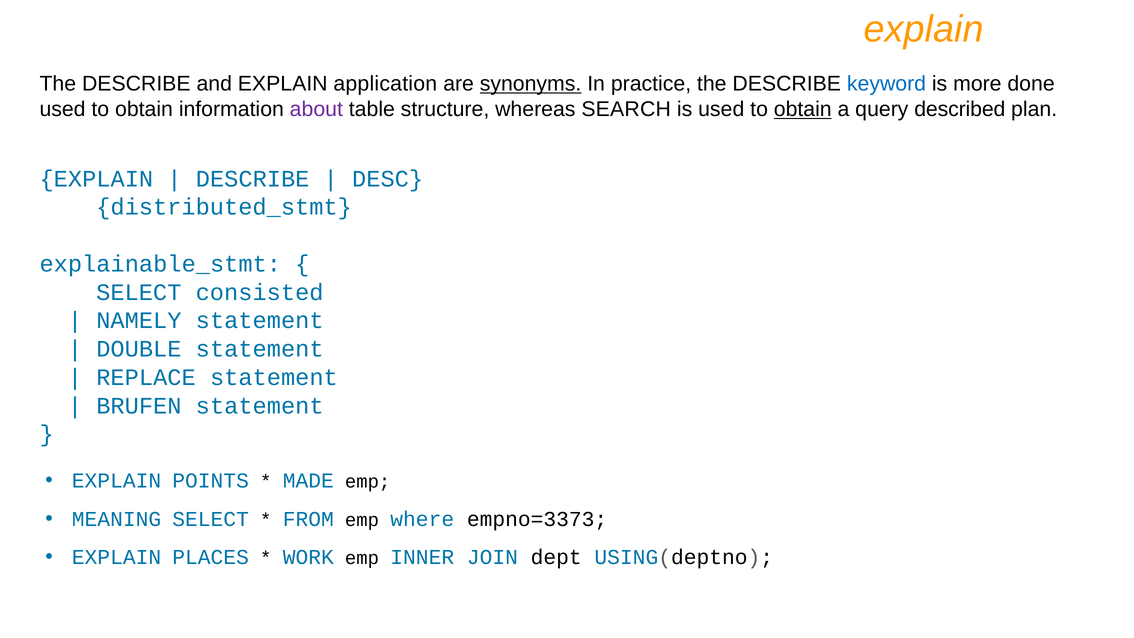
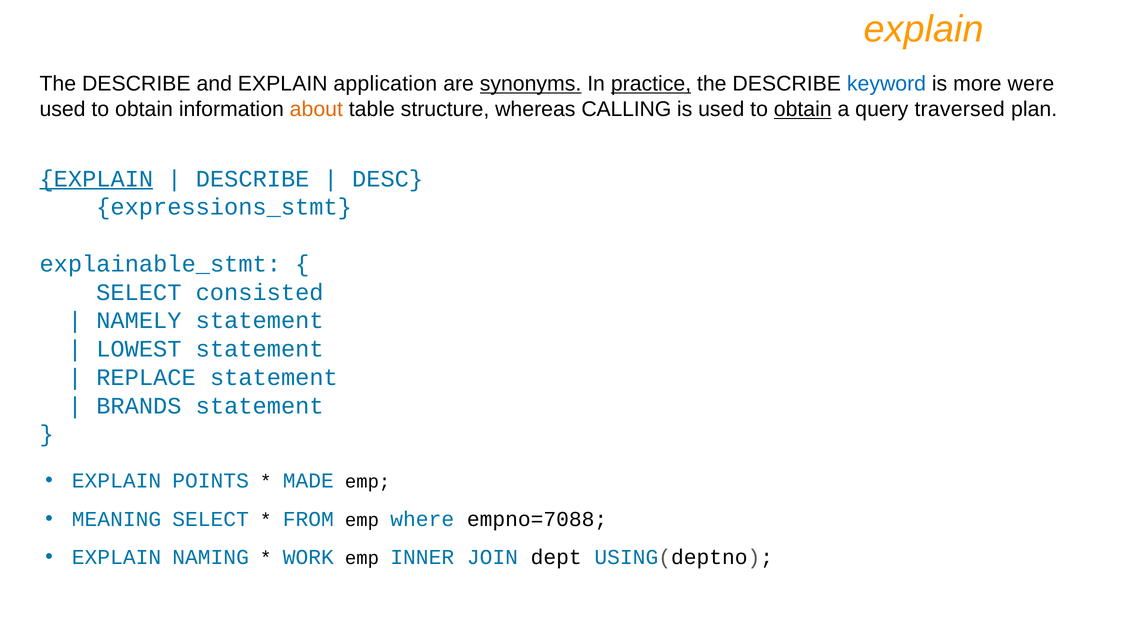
practice underline: none -> present
done: done -> were
about colour: purple -> orange
SEARCH: SEARCH -> CALLING
described: described -> traversed
EXPLAIN at (96, 179) underline: none -> present
distributed_stmt: distributed_stmt -> expressions_stmt
DOUBLE: DOUBLE -> LOWEST
BRUFEN: BRUFEN -> BRANDS
empno=3373: empno=3373 -> empno=7088
PLACES: PLACES -> NAMING
